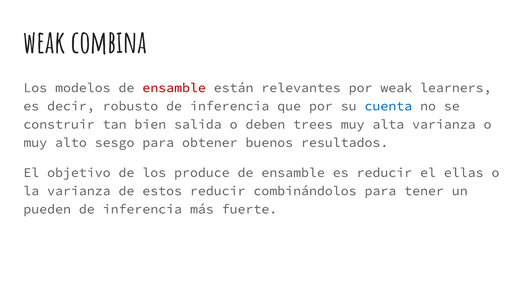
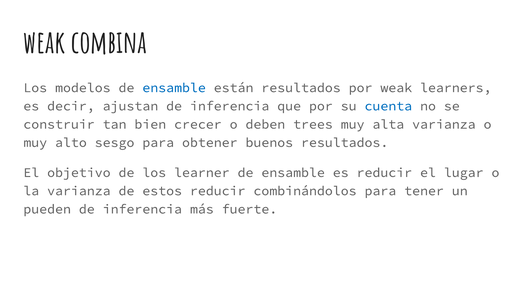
ensamble at (174, 88) colour: red -> blue
están relevantes: relevantes -> resultados
robusto: robusto -> ajustan
salida: salida -> crecer
produce: produce -> learner
ellas: ellas -> lugar
